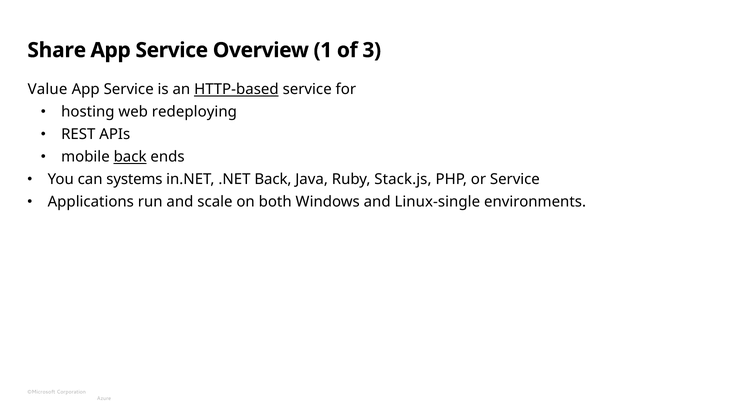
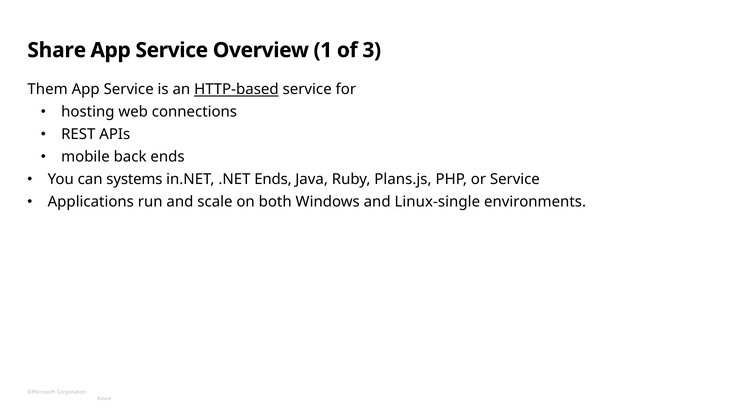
Value: Value -> Them
redeploying: redeploying -> connections
back at (130, 157) underline: present -> none
.NET Back: Back -> Ends
Stack.js: Stack.js -> Plans.js
